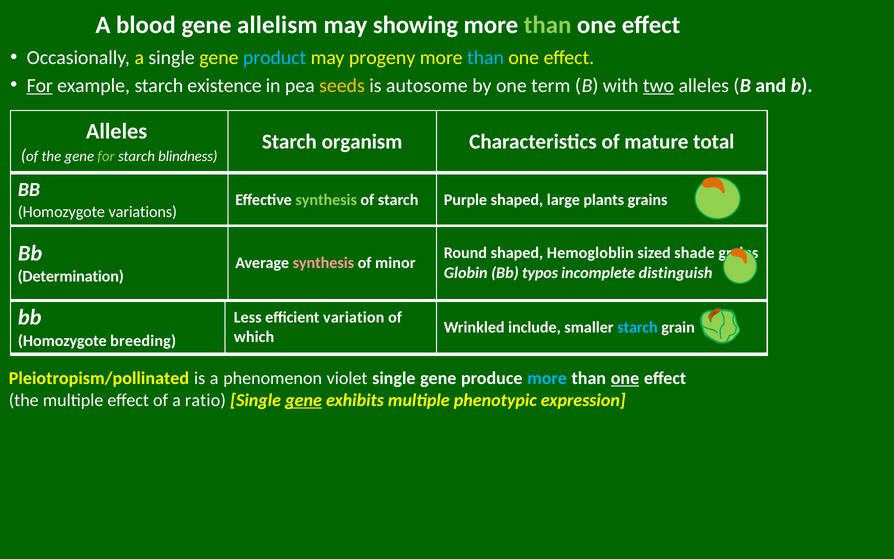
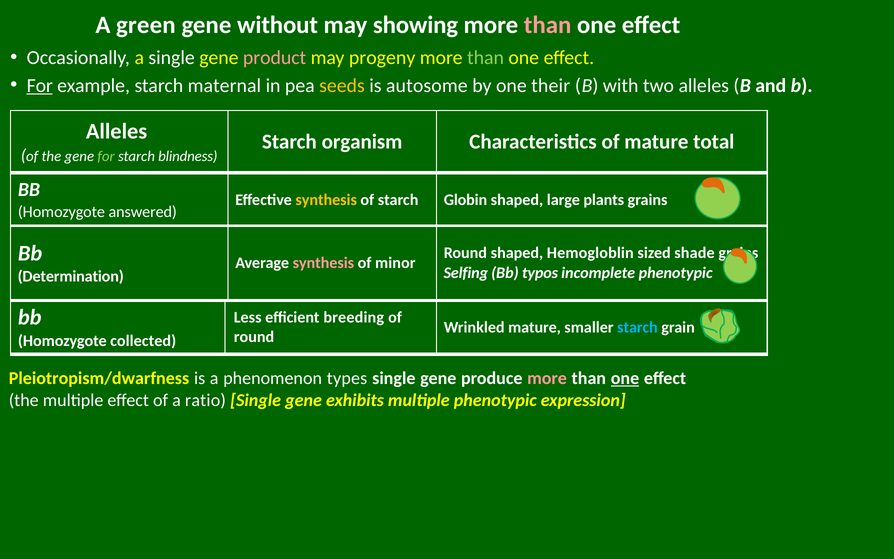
blood: blood -> green
allelism: allelism -> without
than at (548, 25) colour: light green -> pink
product colour: light blue -> pink
than at (486, 58) colour: light blue -> light green
existence: existence -> maternal
term: term -> their
two underline: present -> none
synthesis at (326, 200) colour: light green -> yellow
Purple: Purple -> Globin
variations: variations -> answered
Globin: Globin -> Selfing
incomplete distinguish: distinguish -> phenotypic
variation: variation -> breeding
Wrinkled include: include -> mature
which at (254, 337): which -> round
breeding: breeding -> collected
Pleiotropism/pollinated: Pleiotropism/pollinated -> Pleiotropism/dwarfness
violet: violet -> types
more at (547, 378) colour: light blue -> pink
gene at (304, 400) underline: present -> none
